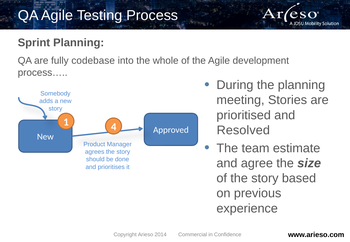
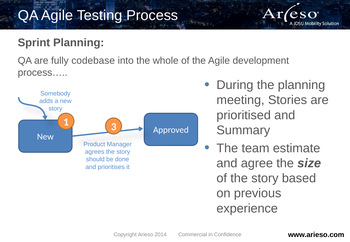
4: 4 -> 3
Resolved: Resolved -> Summary
